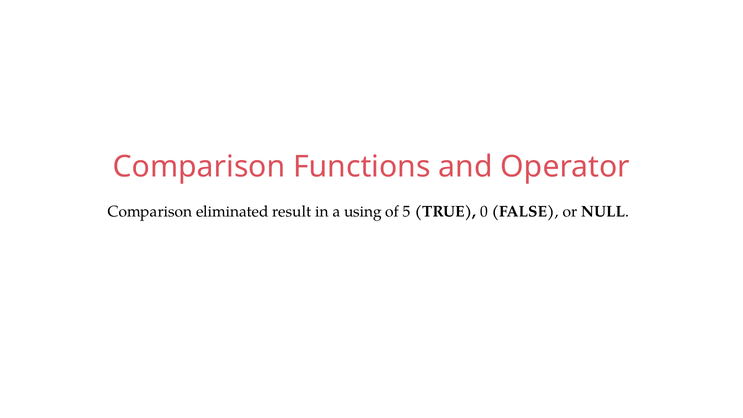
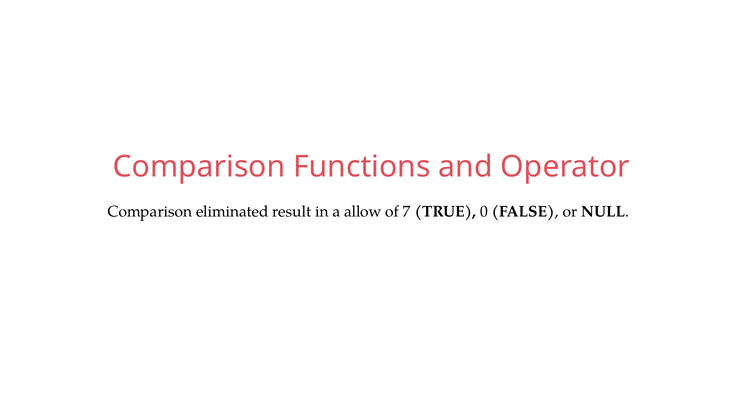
using: using -> allow
5: 5 -> 7
